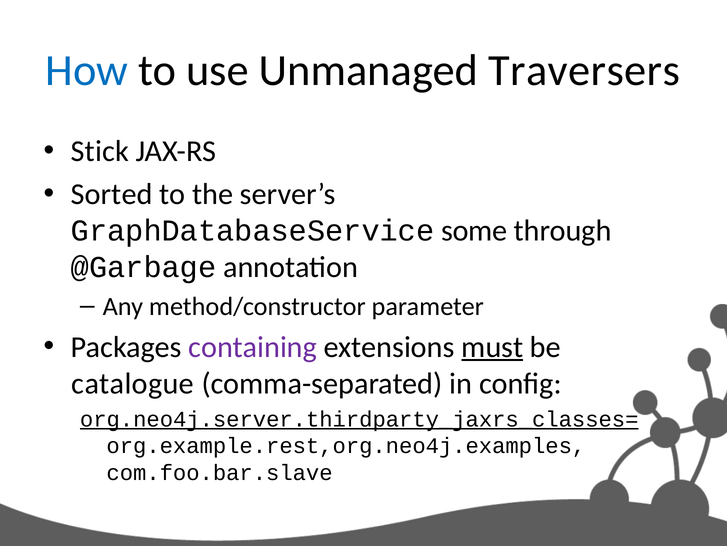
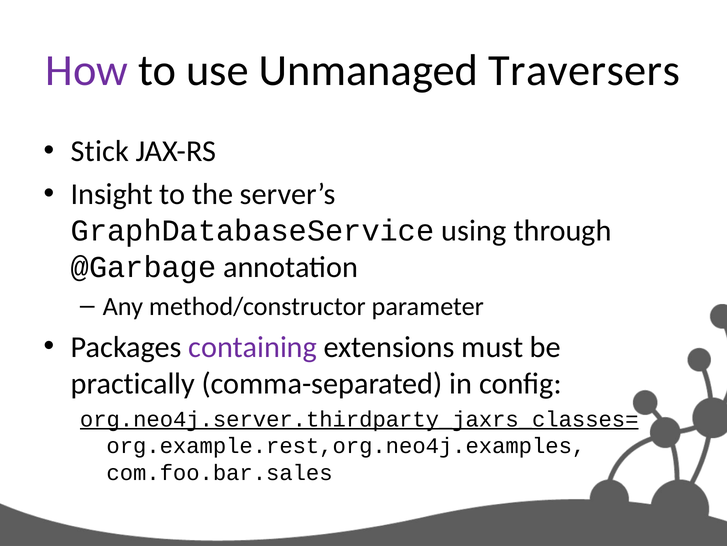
How colour: blue -> purple
Sorted: Sorted -> Insight
some: some -> using
must underline: present -> none
catalogue: catalogue -> practically
com.foo.bar.slave: com.foo.bar.slave -> com.foo.bar.sales
